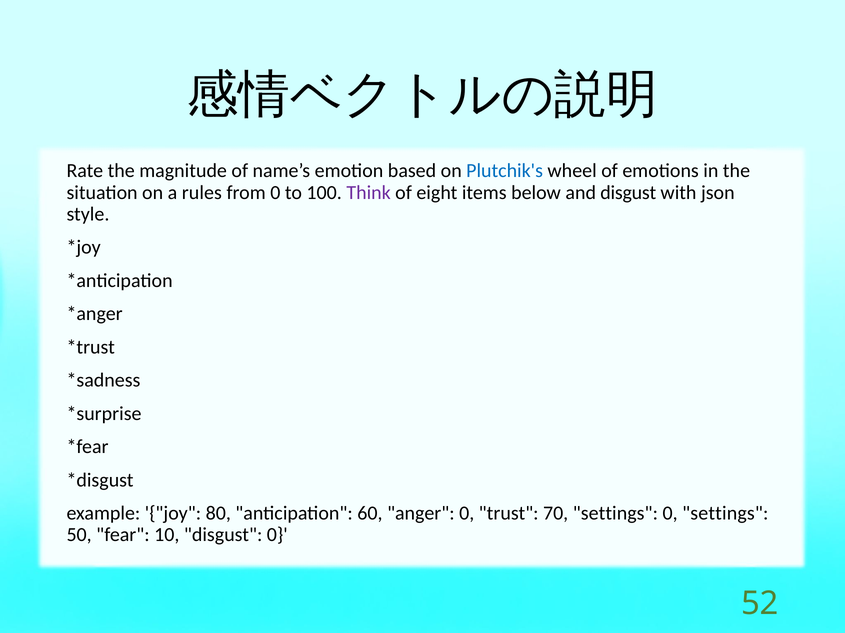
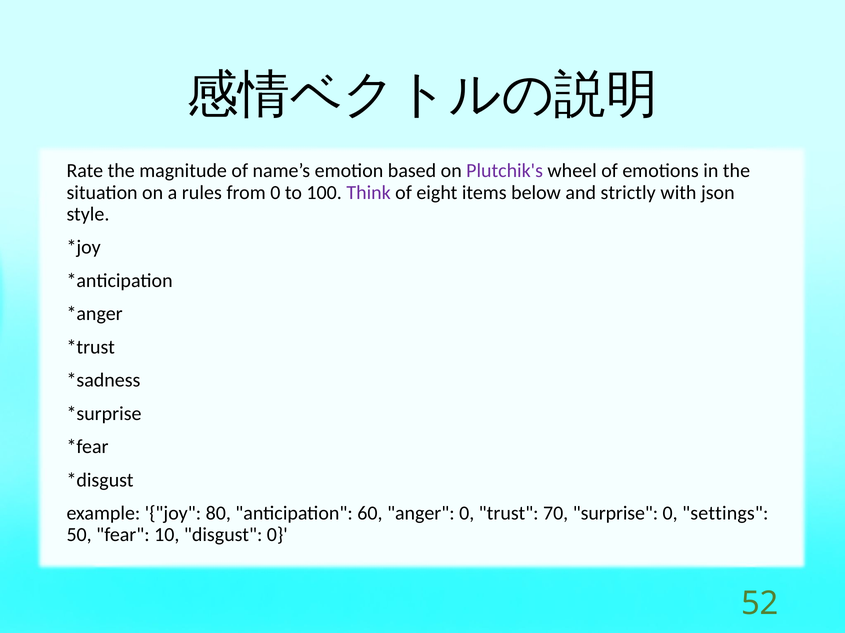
Plutchik's colour: blue -> purple
and disgust: disgust -> strictly
70 settings: settings -> surprise
